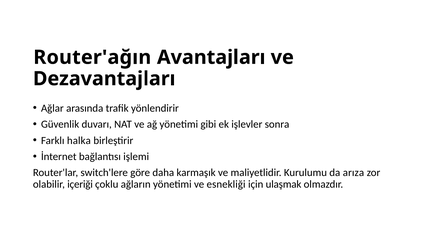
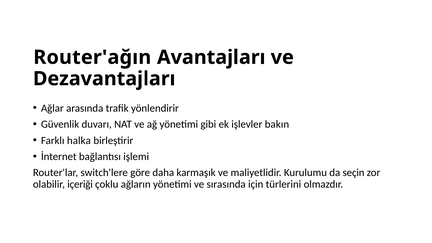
sonra: sonra -> bakın
arıza: arıza -> seçin
esnekliği: esnekliği -> sırasında
ulaşmak: ulaşmak -> türlerini
